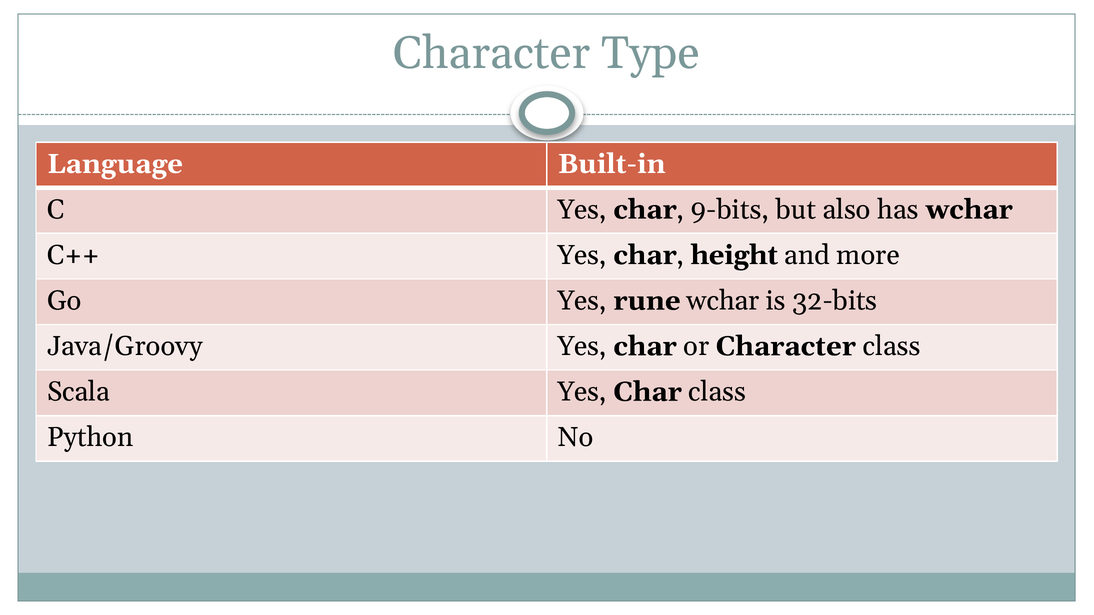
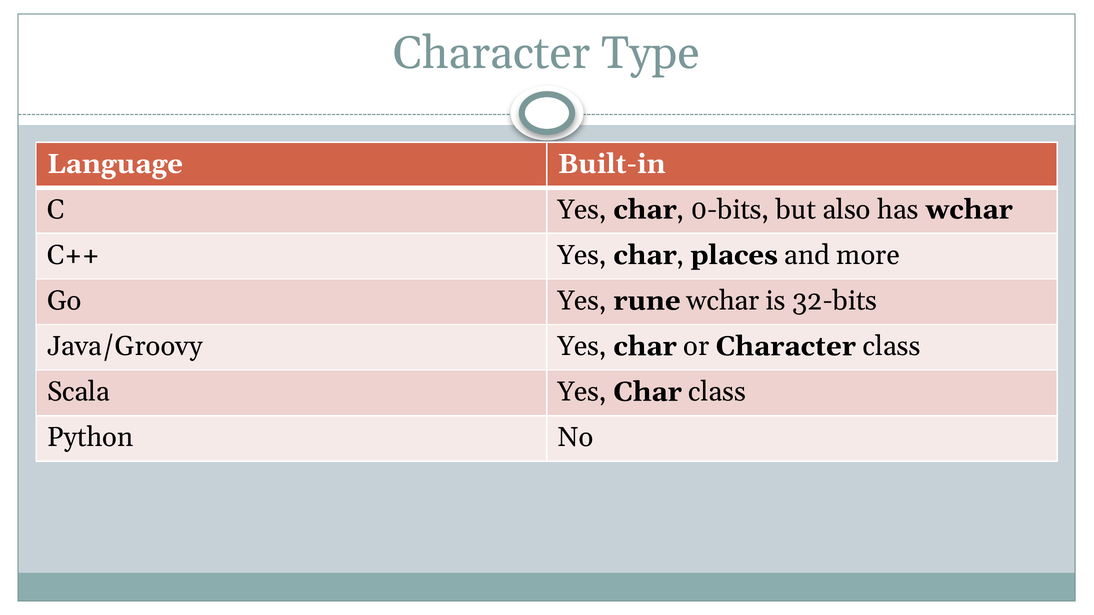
9-bits: 9-bits -> 0-bits
height: height -> places
